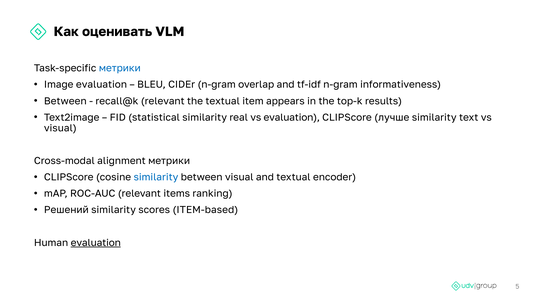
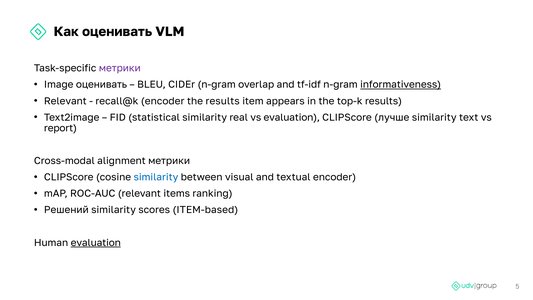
метрики at (120, 68) colour: blue -> purple
Image evaluation: evaluation -> оценивать
informativeness underline: none -> present
Between at (65, 101): Between -> Relevant
recall@k relevant: relevant -> encoder
the textual: textual -> results
visual at (60, 128): visual -> report
